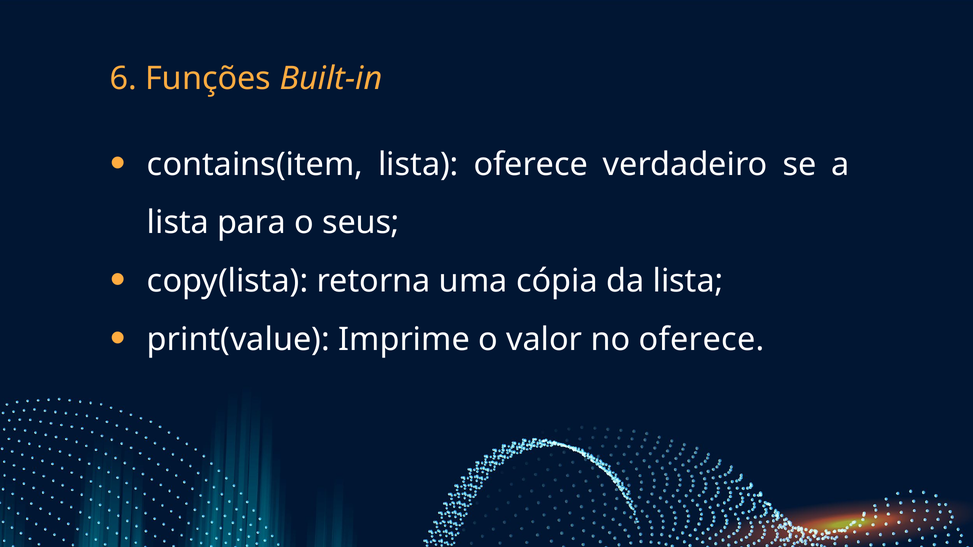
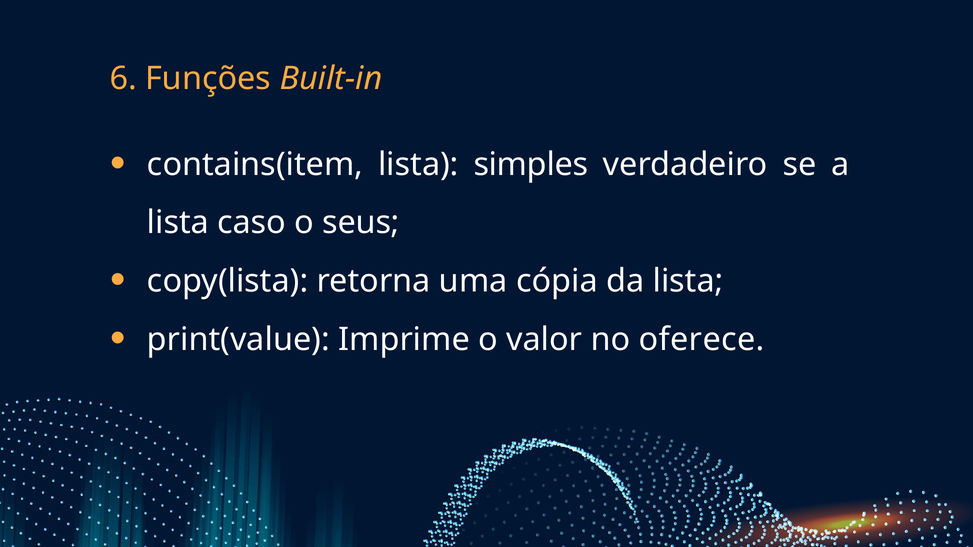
lista oferece: oferece -> simples
para: para -> caso
